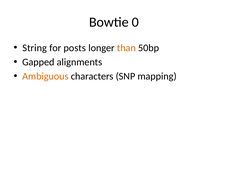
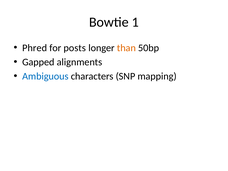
0: 0 -> 1
String: String -> Phred
Ambiguous colour: orange -> blue
